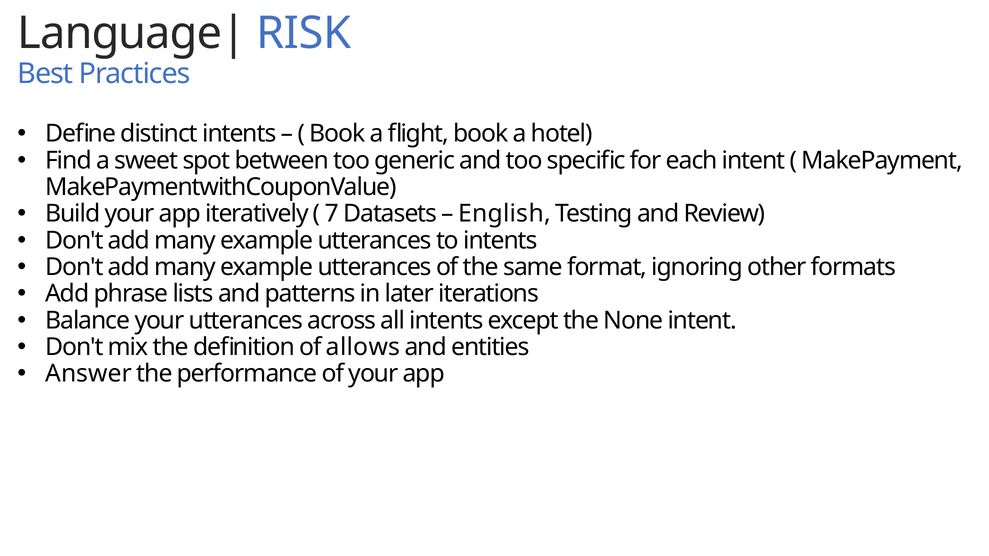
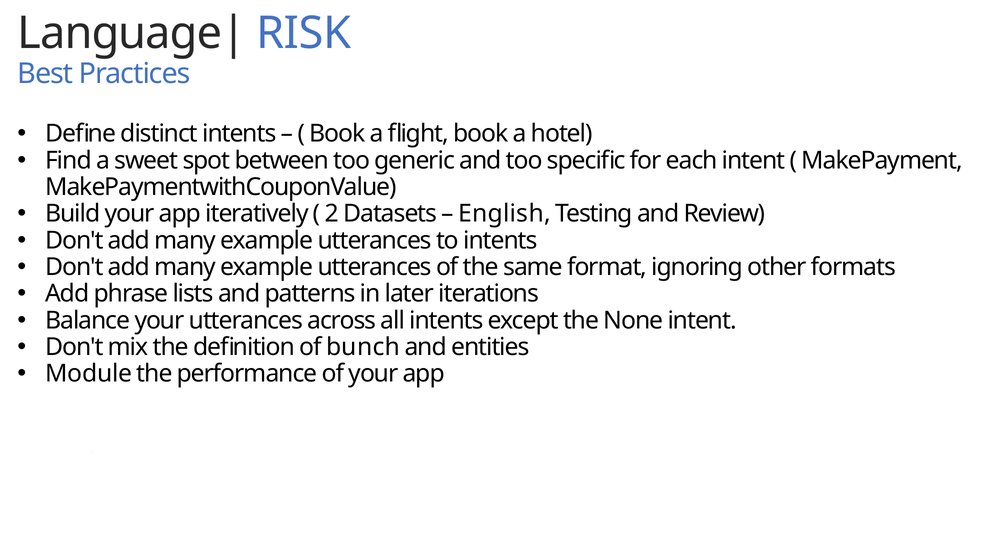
7: 7 -> 2
allows: allows -> bunch
Answer: Answer -> Module
